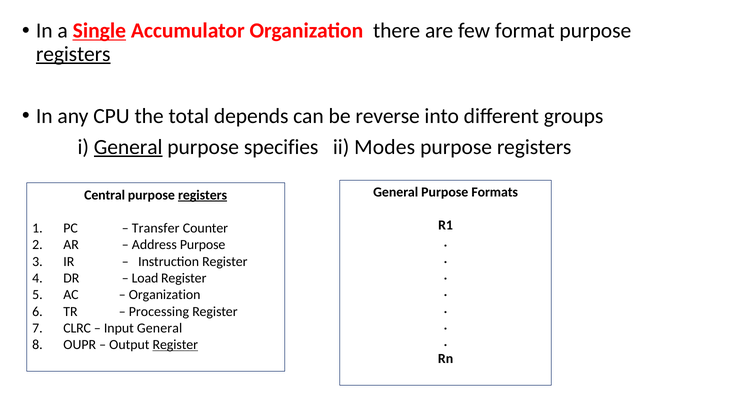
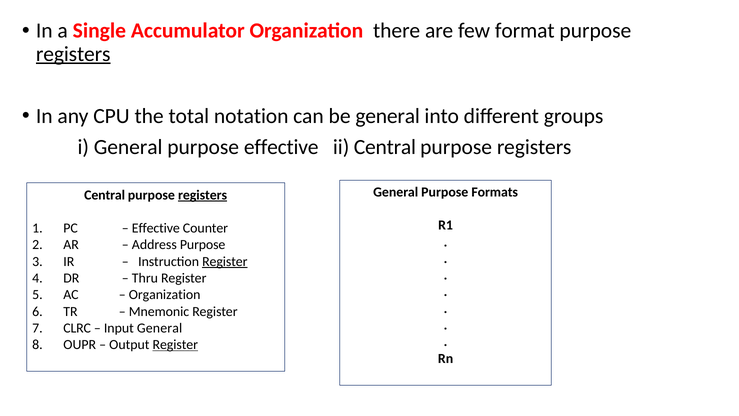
Single underline: present -> none
depends: depends -> notation
be reverse: reverse -> general
General at (128, 147) underline: present -> none
purpose specifies: specifies -> effective
ii Modes: Modes -> Central
Transfer at (156, 228): Transfer -> Effective
Register at (225, 261) underline: none -> present
Load: Load -> Thru
Processing: Processing -> Mnemonic
